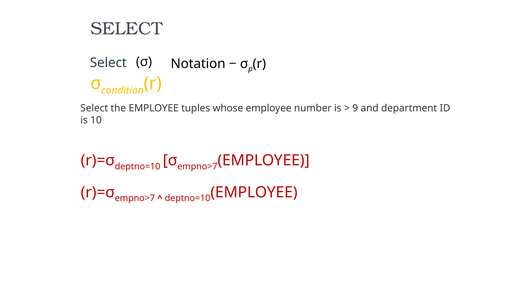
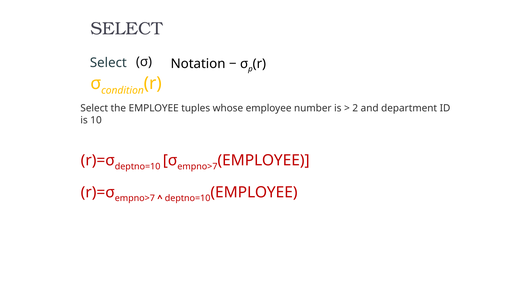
9: 9 -> 2
